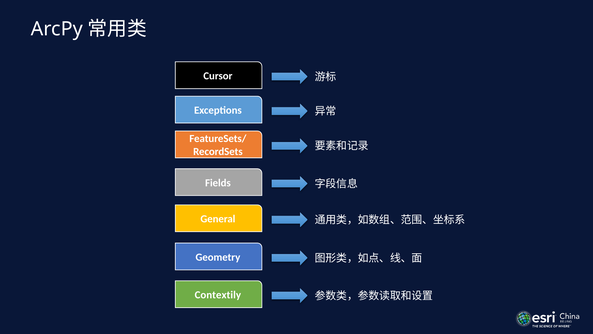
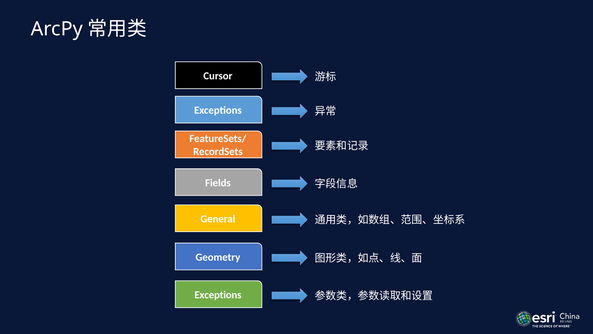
Contextily at (218, 295): Contextily -> Exceptions
